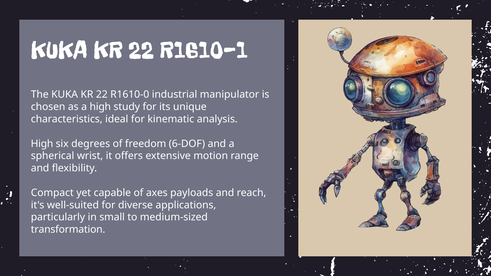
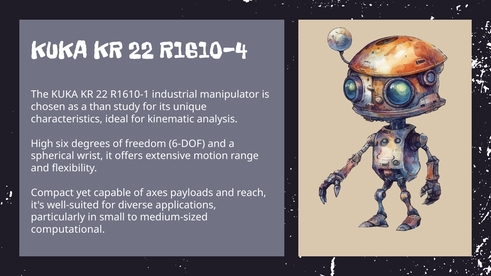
R1610-1: R1610-1 -> R1610-4
R1610-0: R1610-0 -> R1610-1
a high: high -> than
transformation: transformation -> computational
